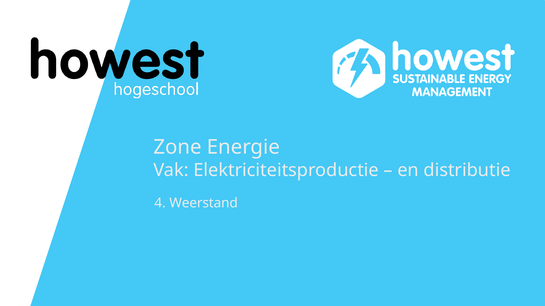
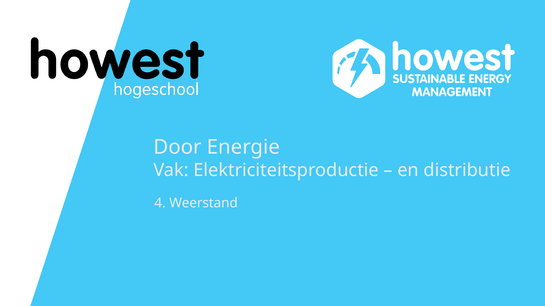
Zone: Zone -> Door
